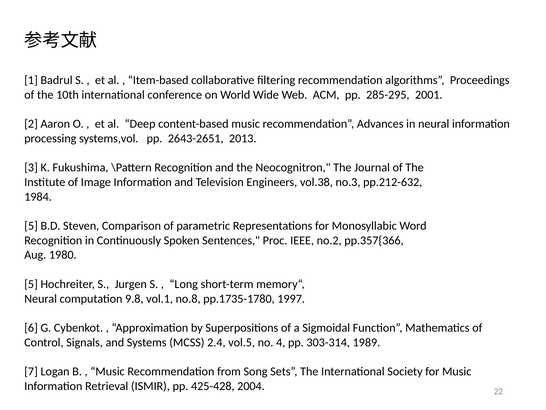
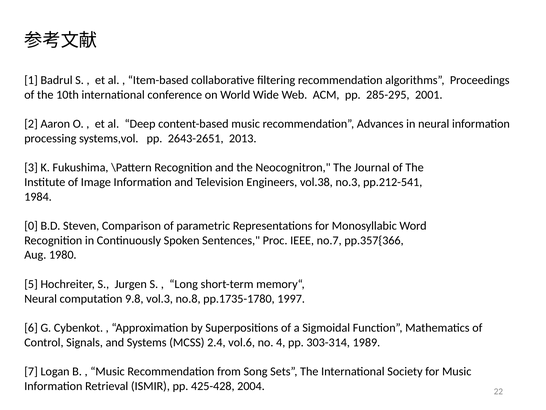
pp.212-632: pp.212-632 -> pp.212-541
5 at (31, 226): 5 -> 0
no.2: no.2 -> no.7
vol.1: vol.1 -> vol.3
vol.5: vol.5 -> vol.6
